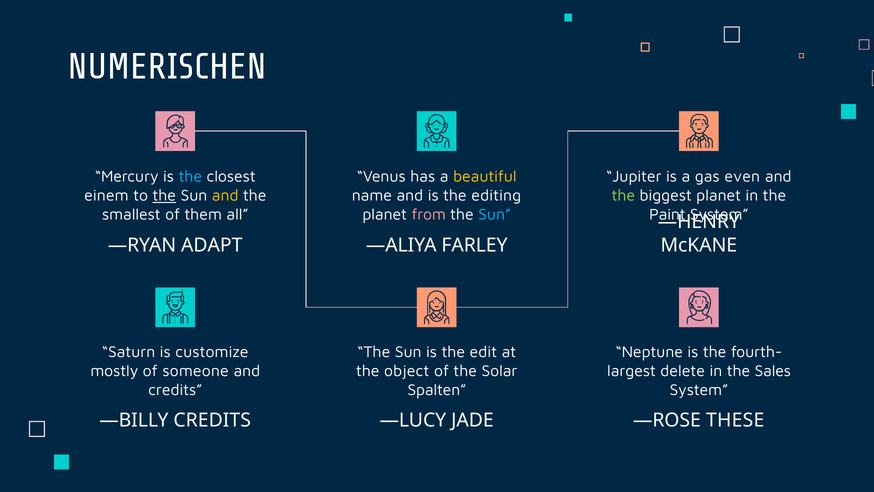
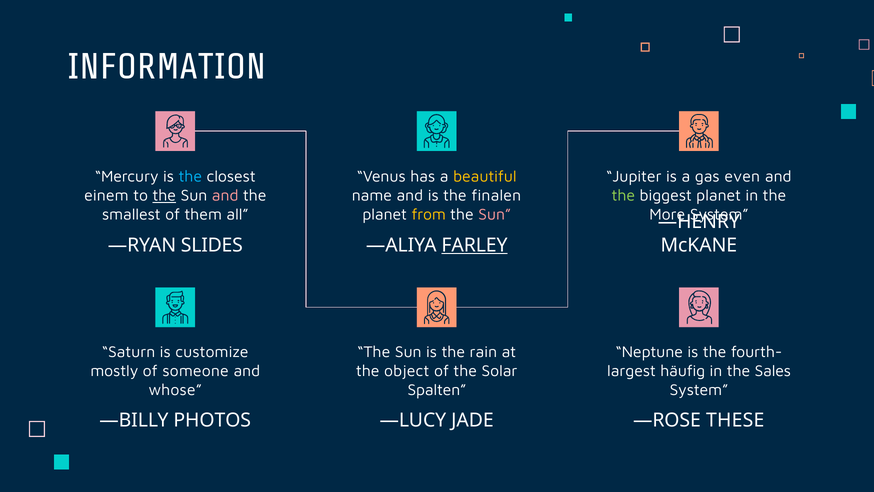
NUMERISCHEN: NUMERISCHEN -> INFORMATION
and at (225, 195) colour: yellow -> pink
editing: editing -> finalen
from colour: pink -> yellow
Sun at (495, 214) colour: light blue -> pink
Paint: Paint -> More
ADAPT: ADAPT -> SLIDES
FARLEY underline: none -> present
edit: edit -> rain
delete: delete -> häufig
credits at (175, 390): credits -> whose
—BILLY CREDITS: CREDITS -> PHOTOS
